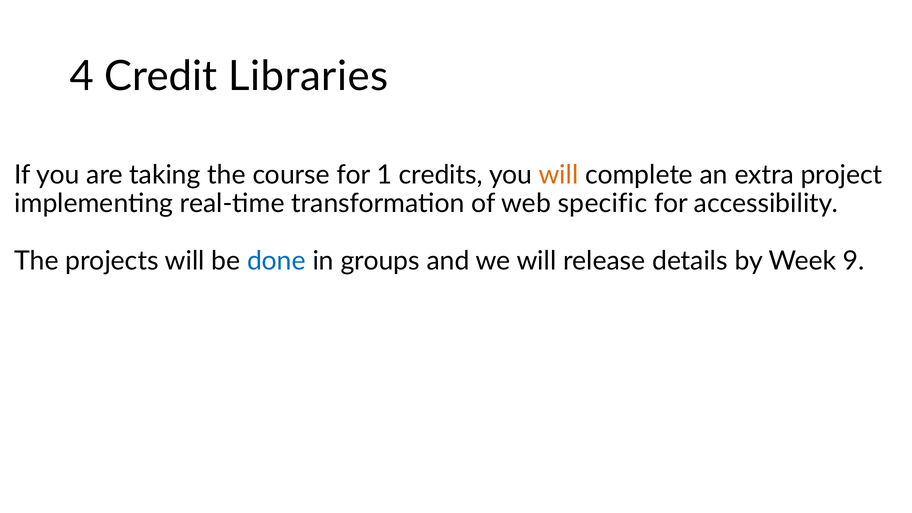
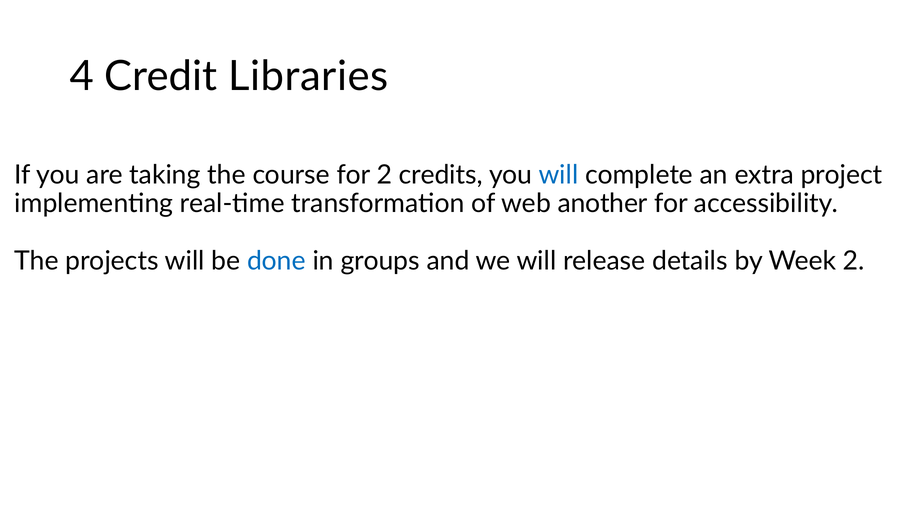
for 1: 1 -> 2
will at (558, 175) colour: orange -> blue
specific: specific -> another
Week 9: 9 -> 2
